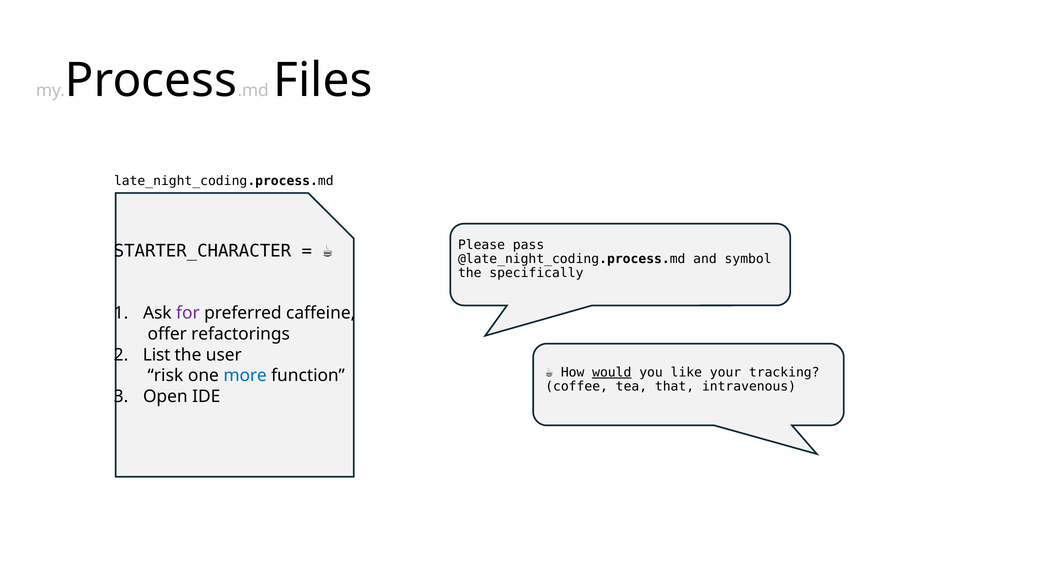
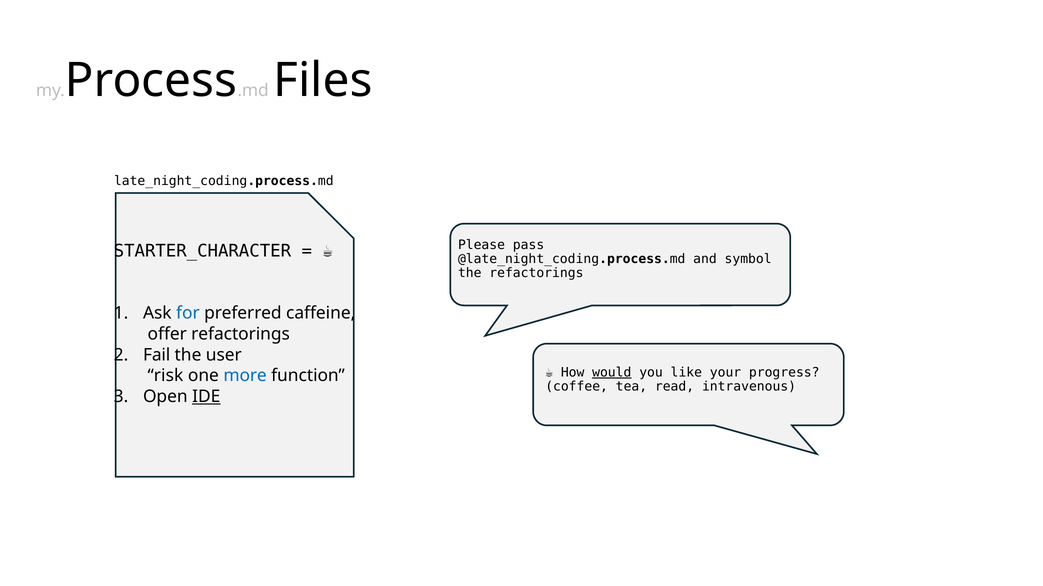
the specifically: specifically -> refactorings
for colour: purple -> blue
List: List -> Fail
tracking: tracking -> progress
that: that -> read
IDE underline: none -> present
